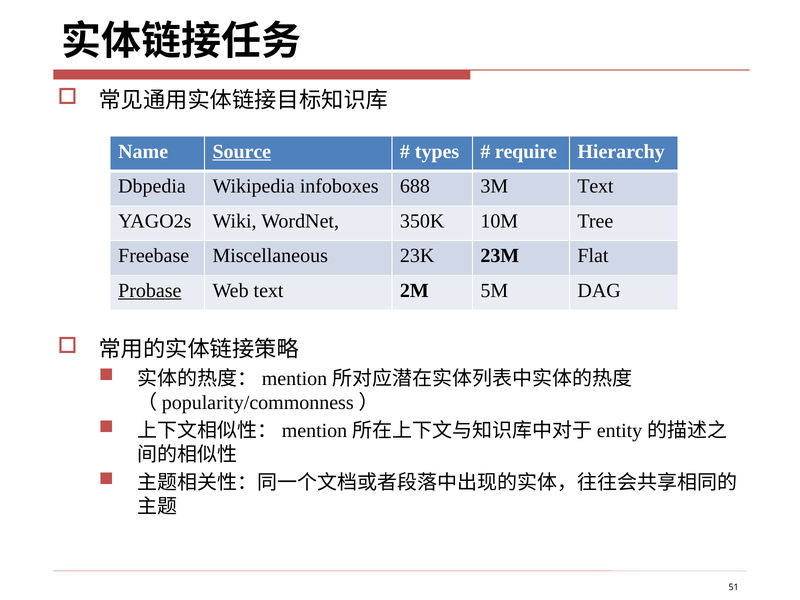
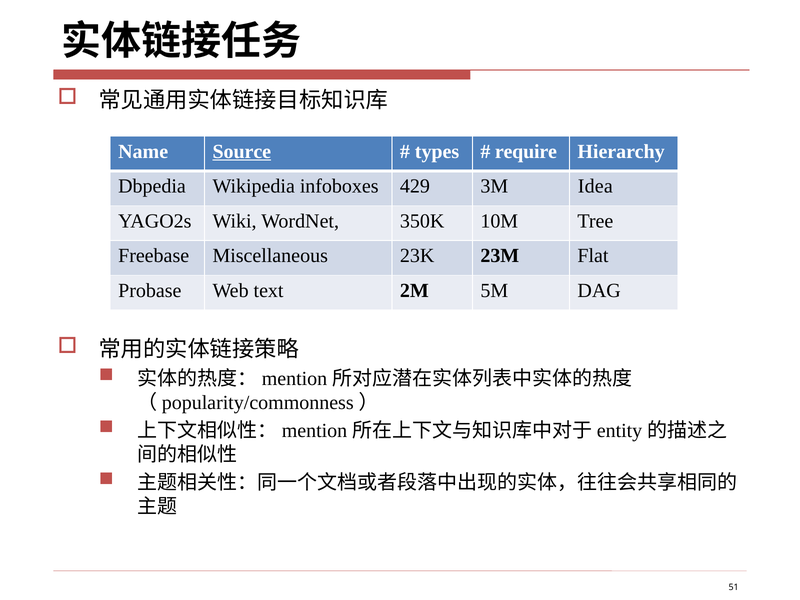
688: 688 -> 429
3M Text: Text -> Idea
Probase underline: present -> none
